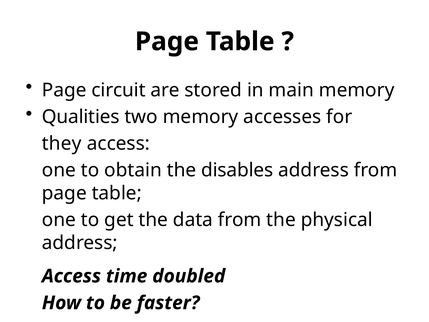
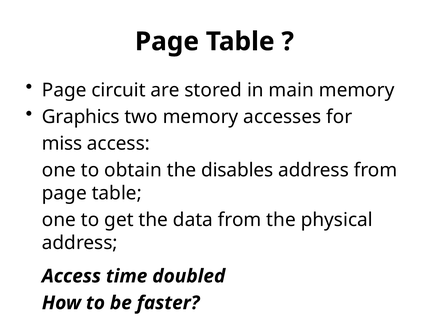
Qualities: Qualities -> Graphics
they: they -> miss
